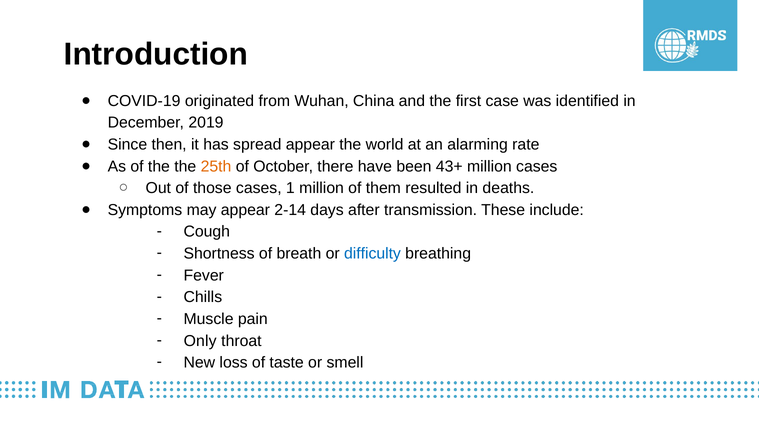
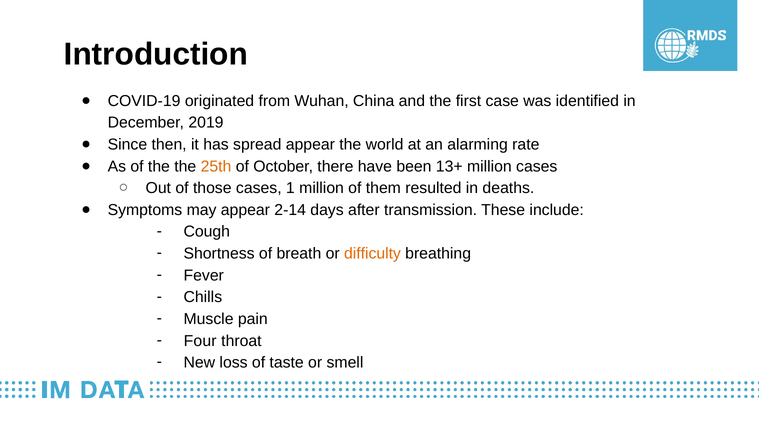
43+: 43+ -> 13+
difficulty colour: blue -> orange
Only: Only -> Four
